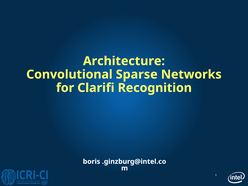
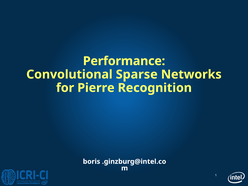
Architecture: Architecture -> Performance
Clarifi: Clarifi -> Pierre
